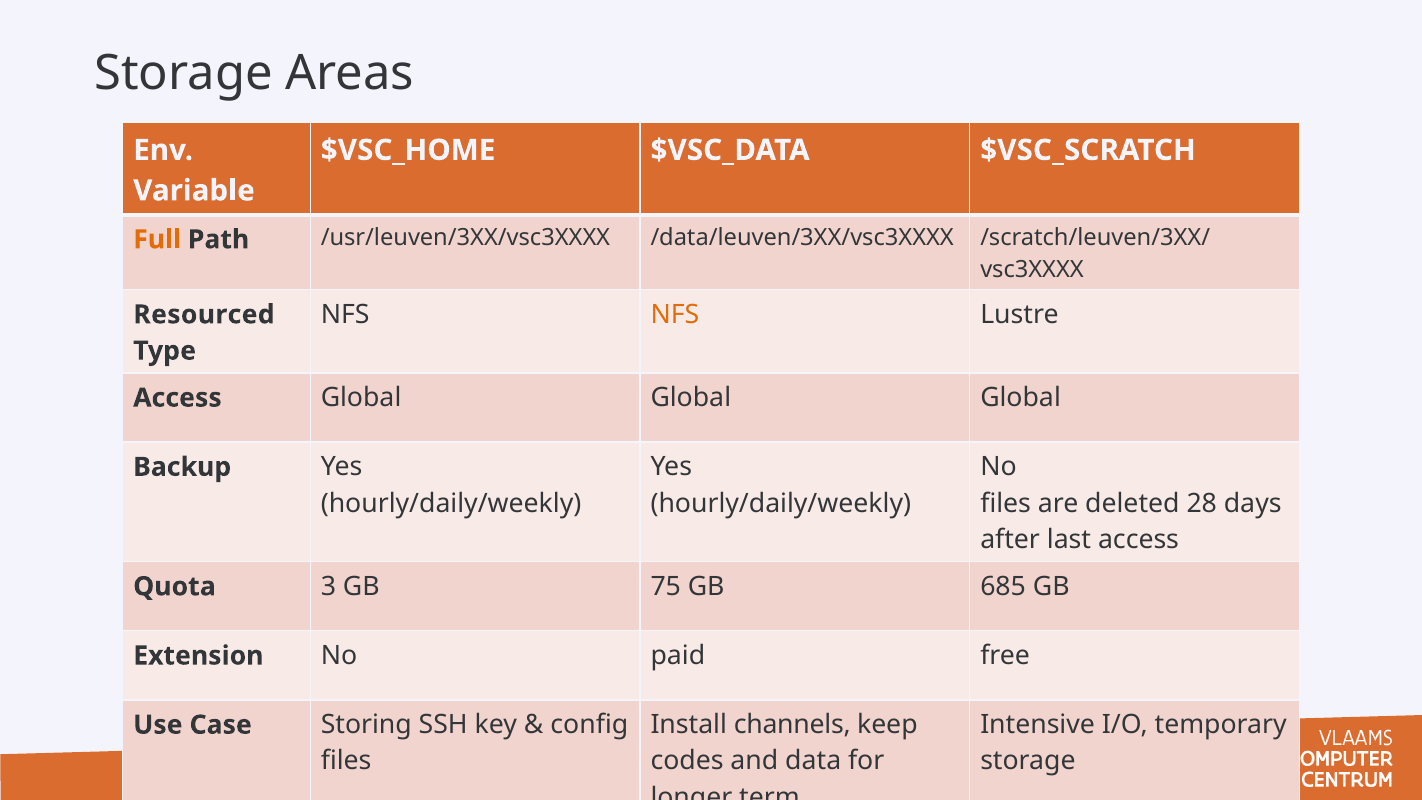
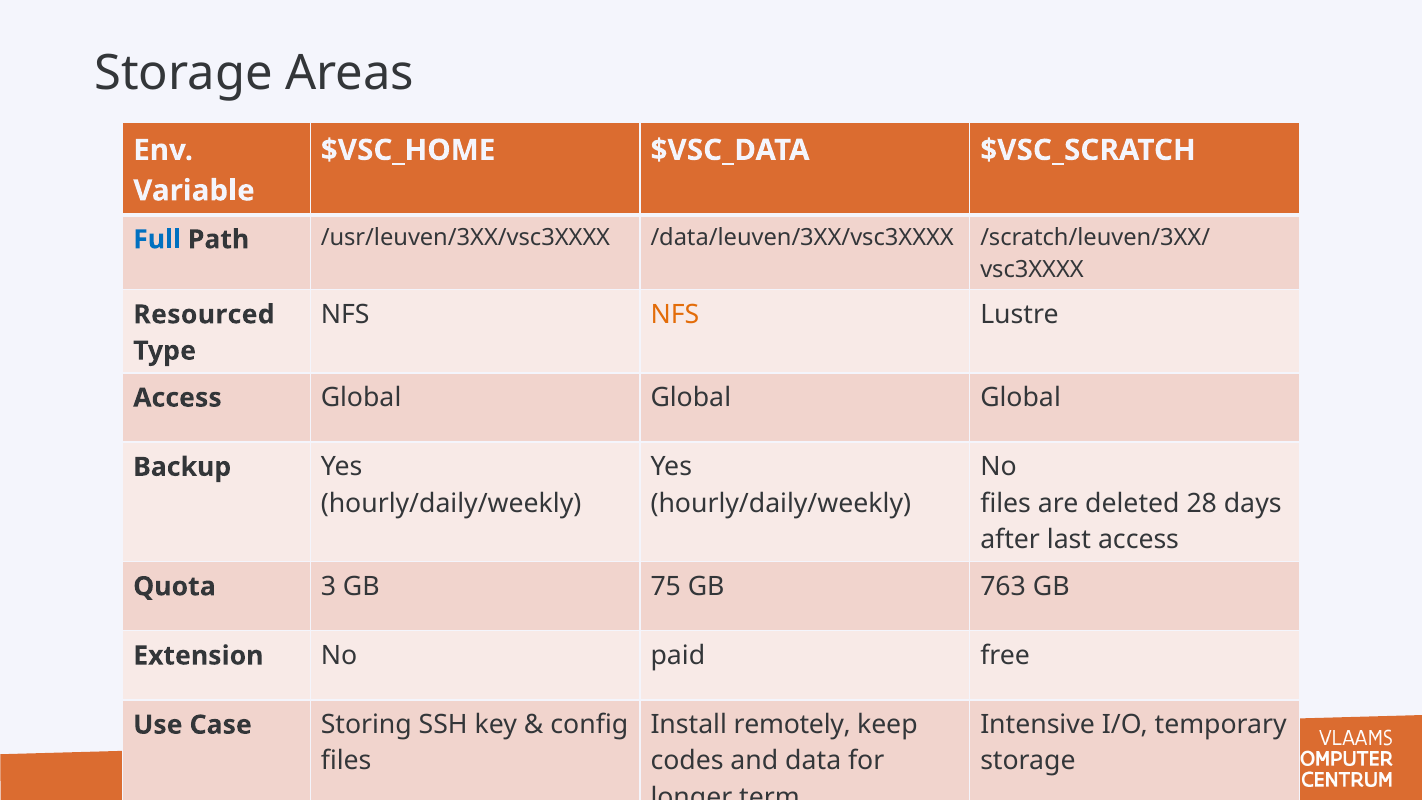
Full colour: orange -> blue
685: 685 -> 763
channels: channels -> remotely
